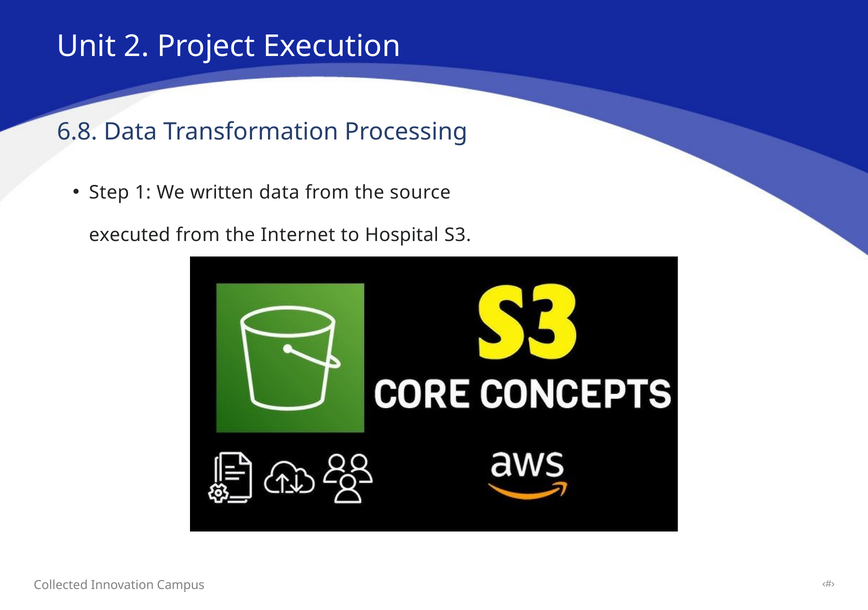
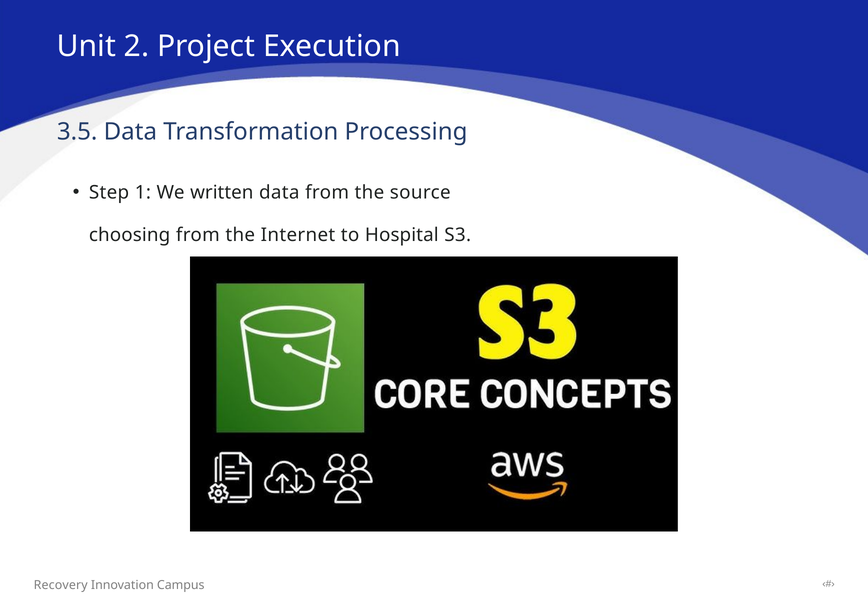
6.8: 6.8 -> 3.5
executed: executed -> choosing
Collected: Collected -> Recovery
